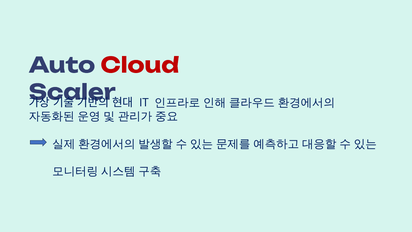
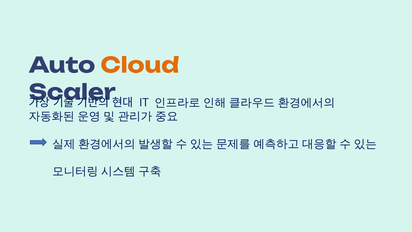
Cloud colour: red -> orange
